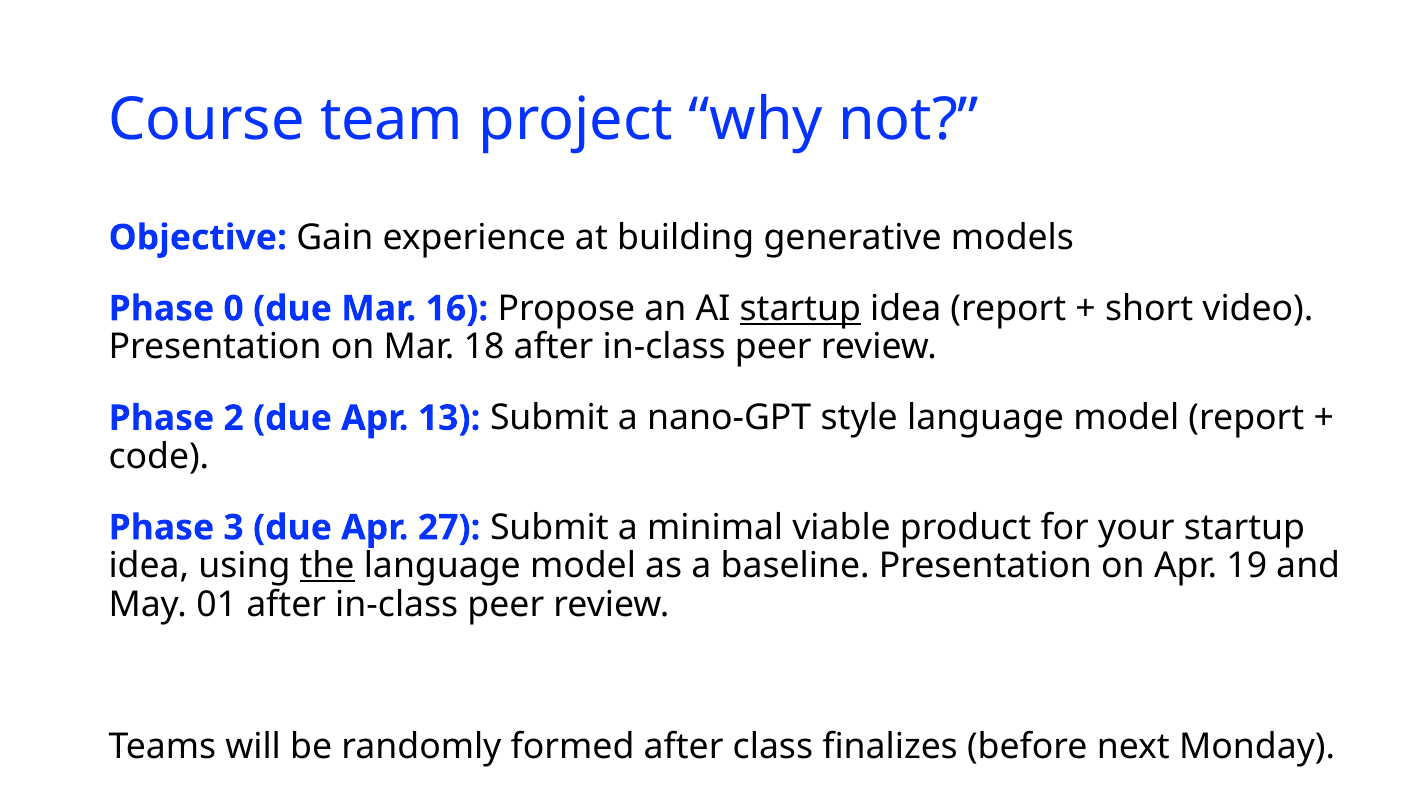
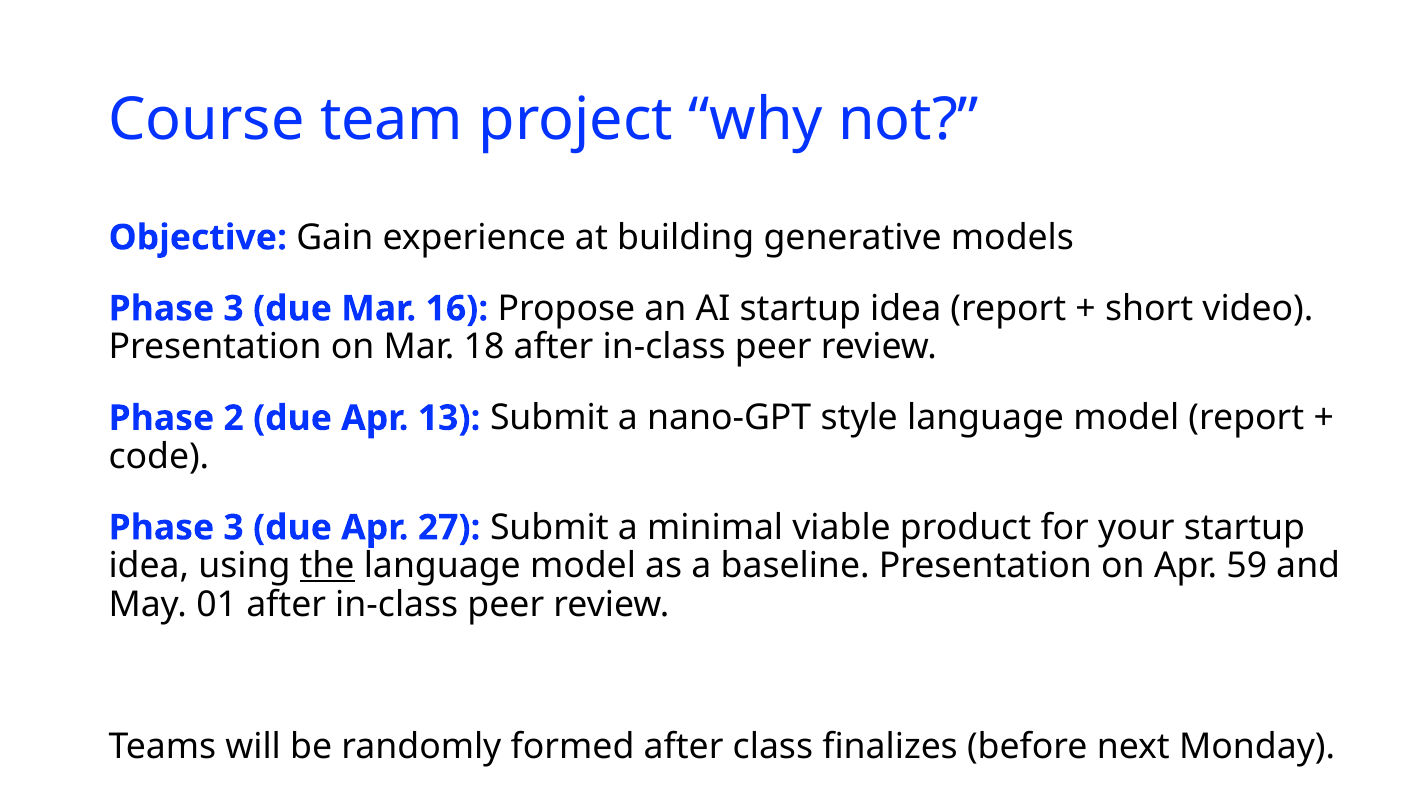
0 at (234, 309): 0 -> 3
startup at (800, 309) underline: present -> none
19: 19 -> 59
